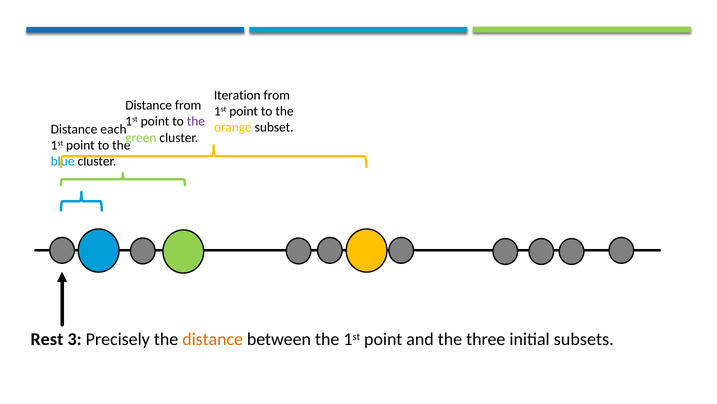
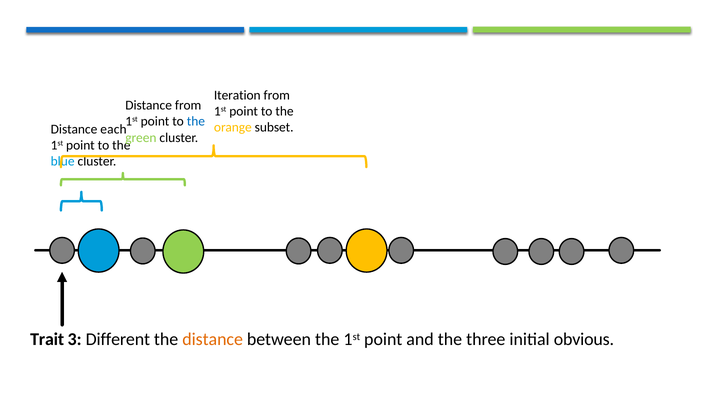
the at (196, 121) colour: purple -> blue
Rest: Rest -> Trait
Precisely: Precisely -> Different
subsets: subsets -> obvious
